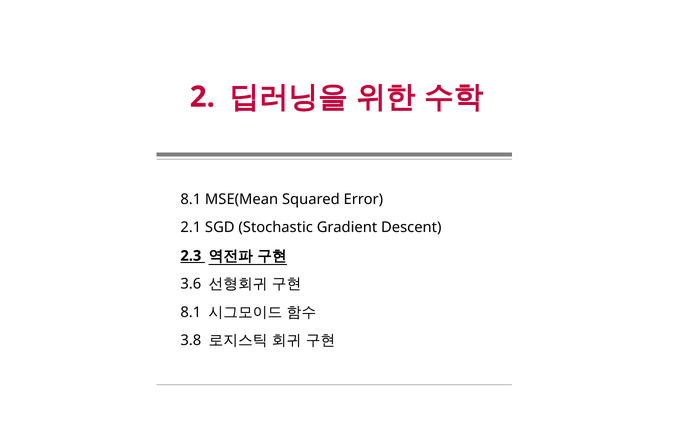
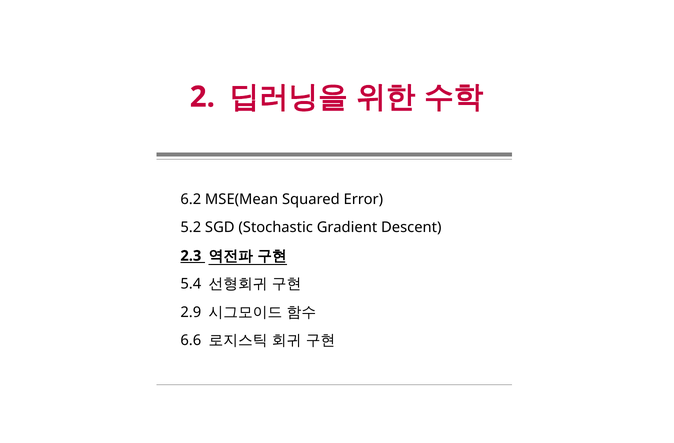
8.1 at (191, 199): 8.1 -> 6.2
2.1: 2.1 -> 5.2
3.6: 3.6 -> 5.4
8.1 at (191, 312): 8.1 -> 2.9
3.8: 3.8 -> 6.6
